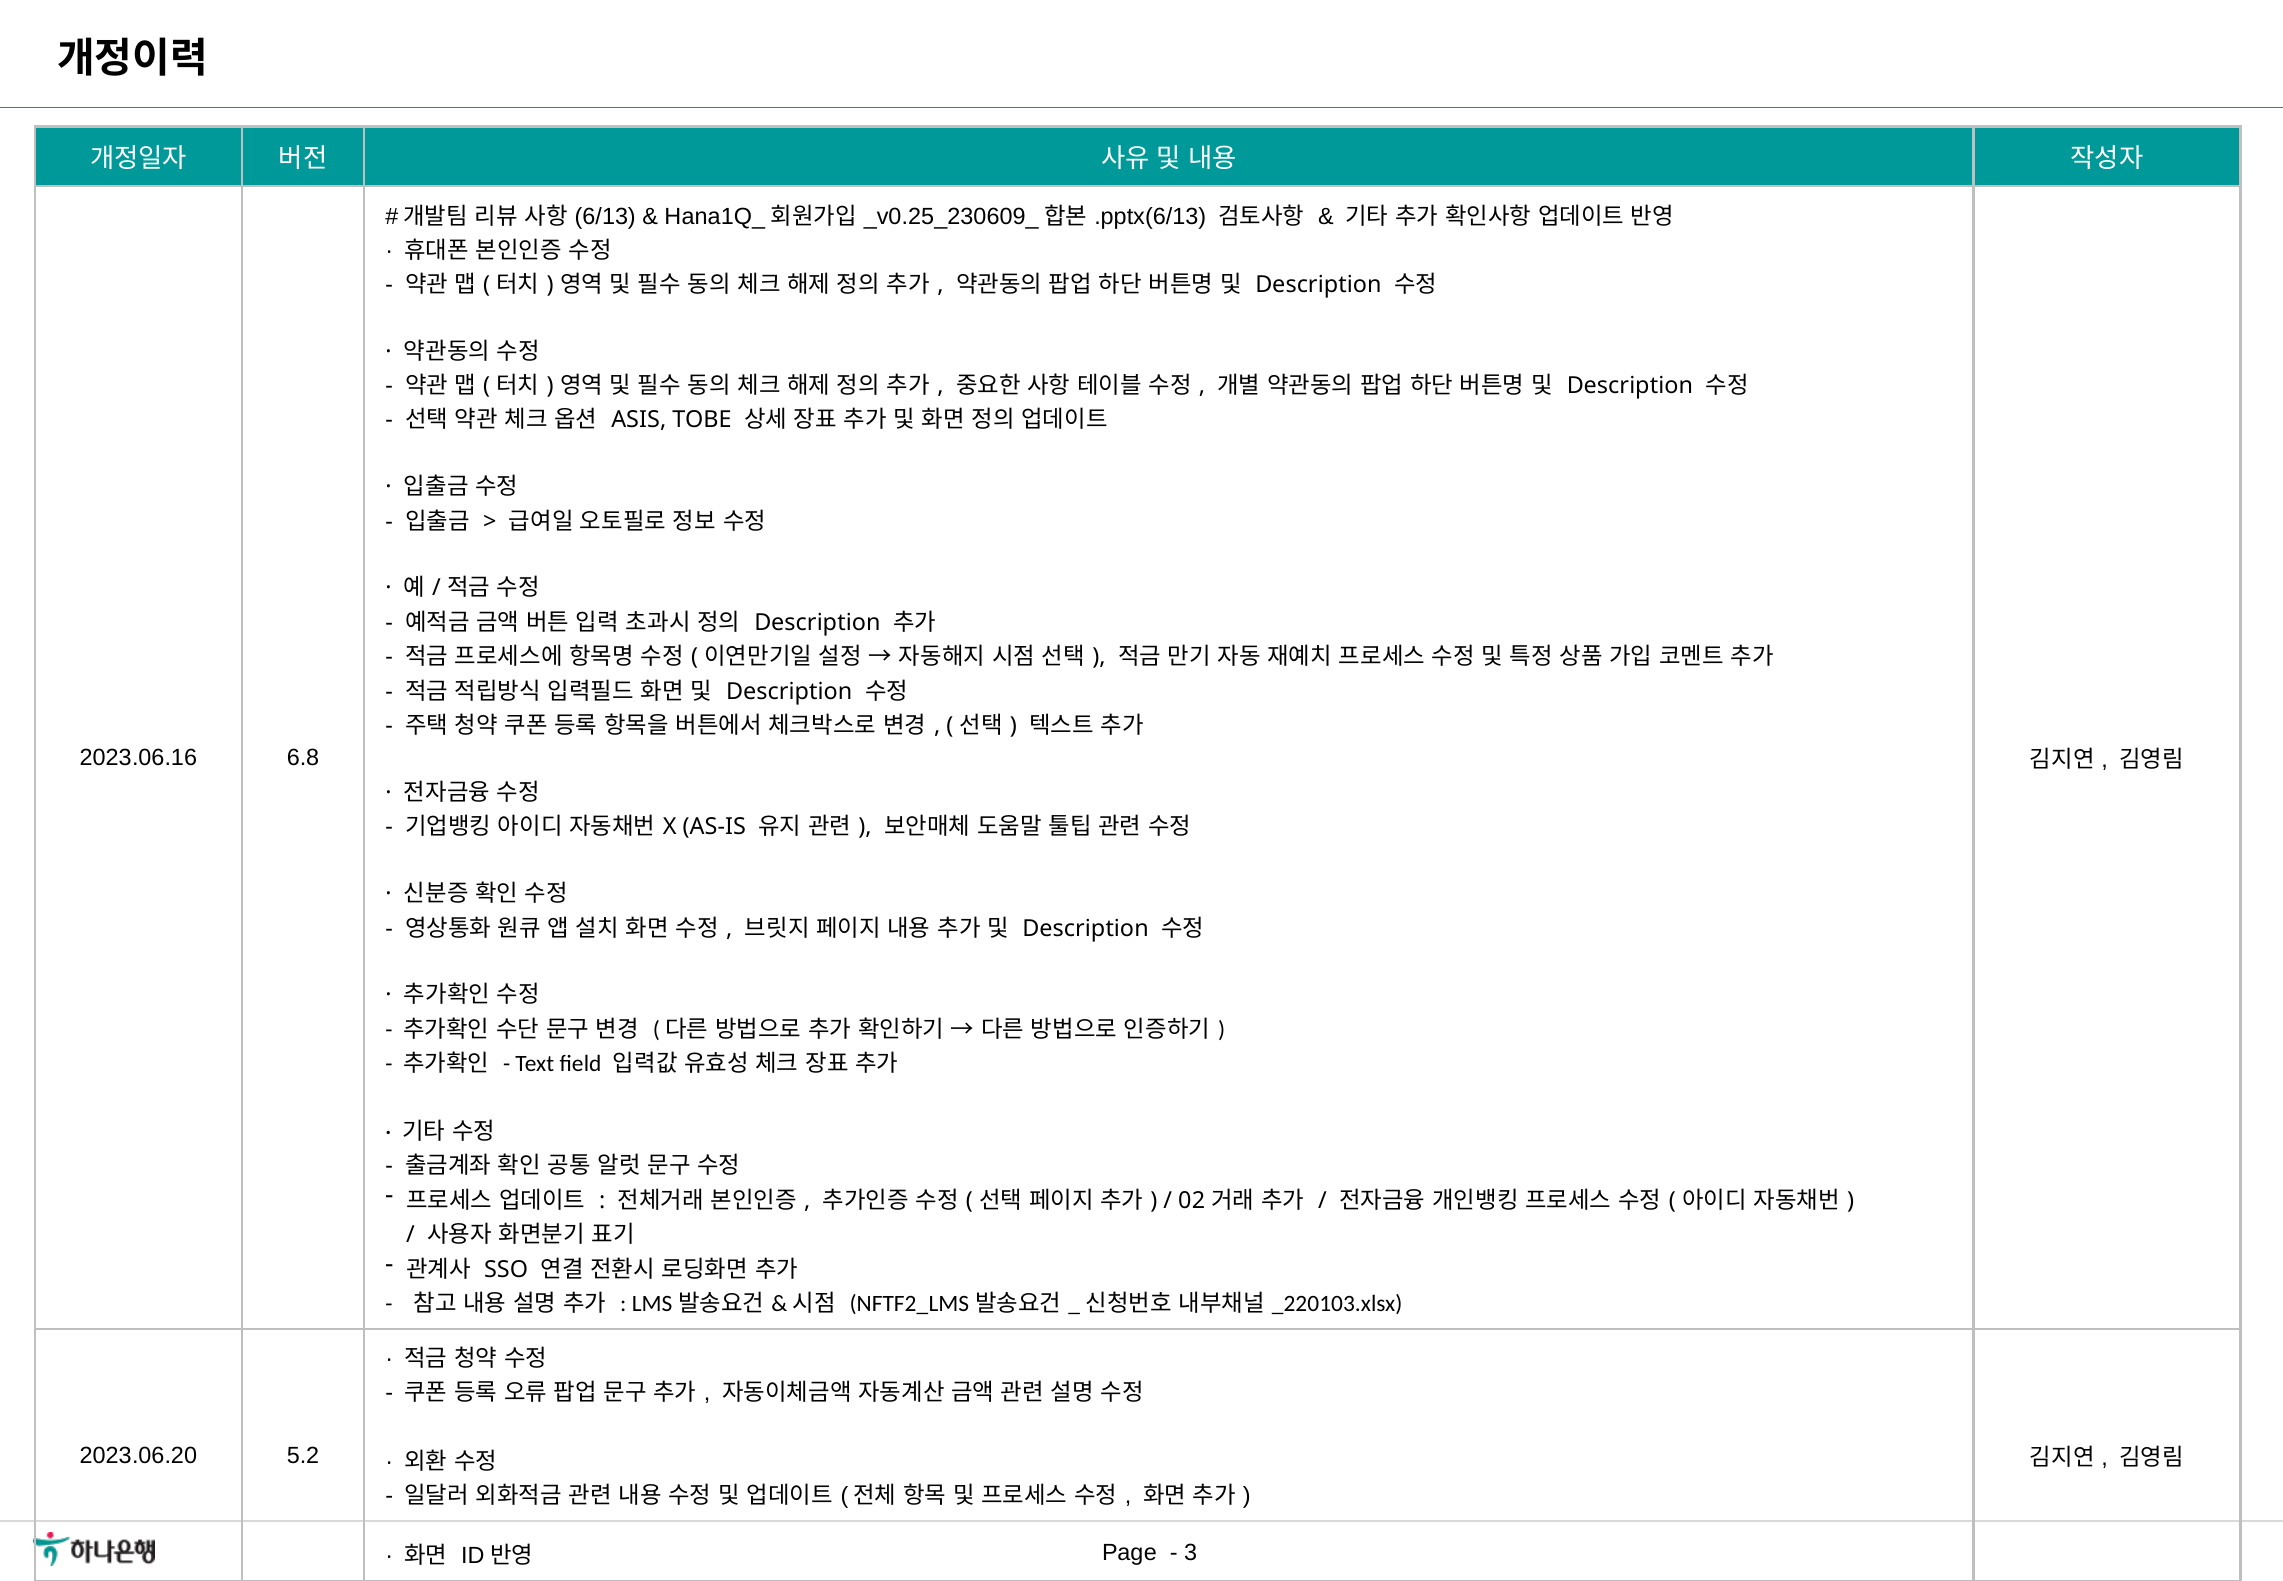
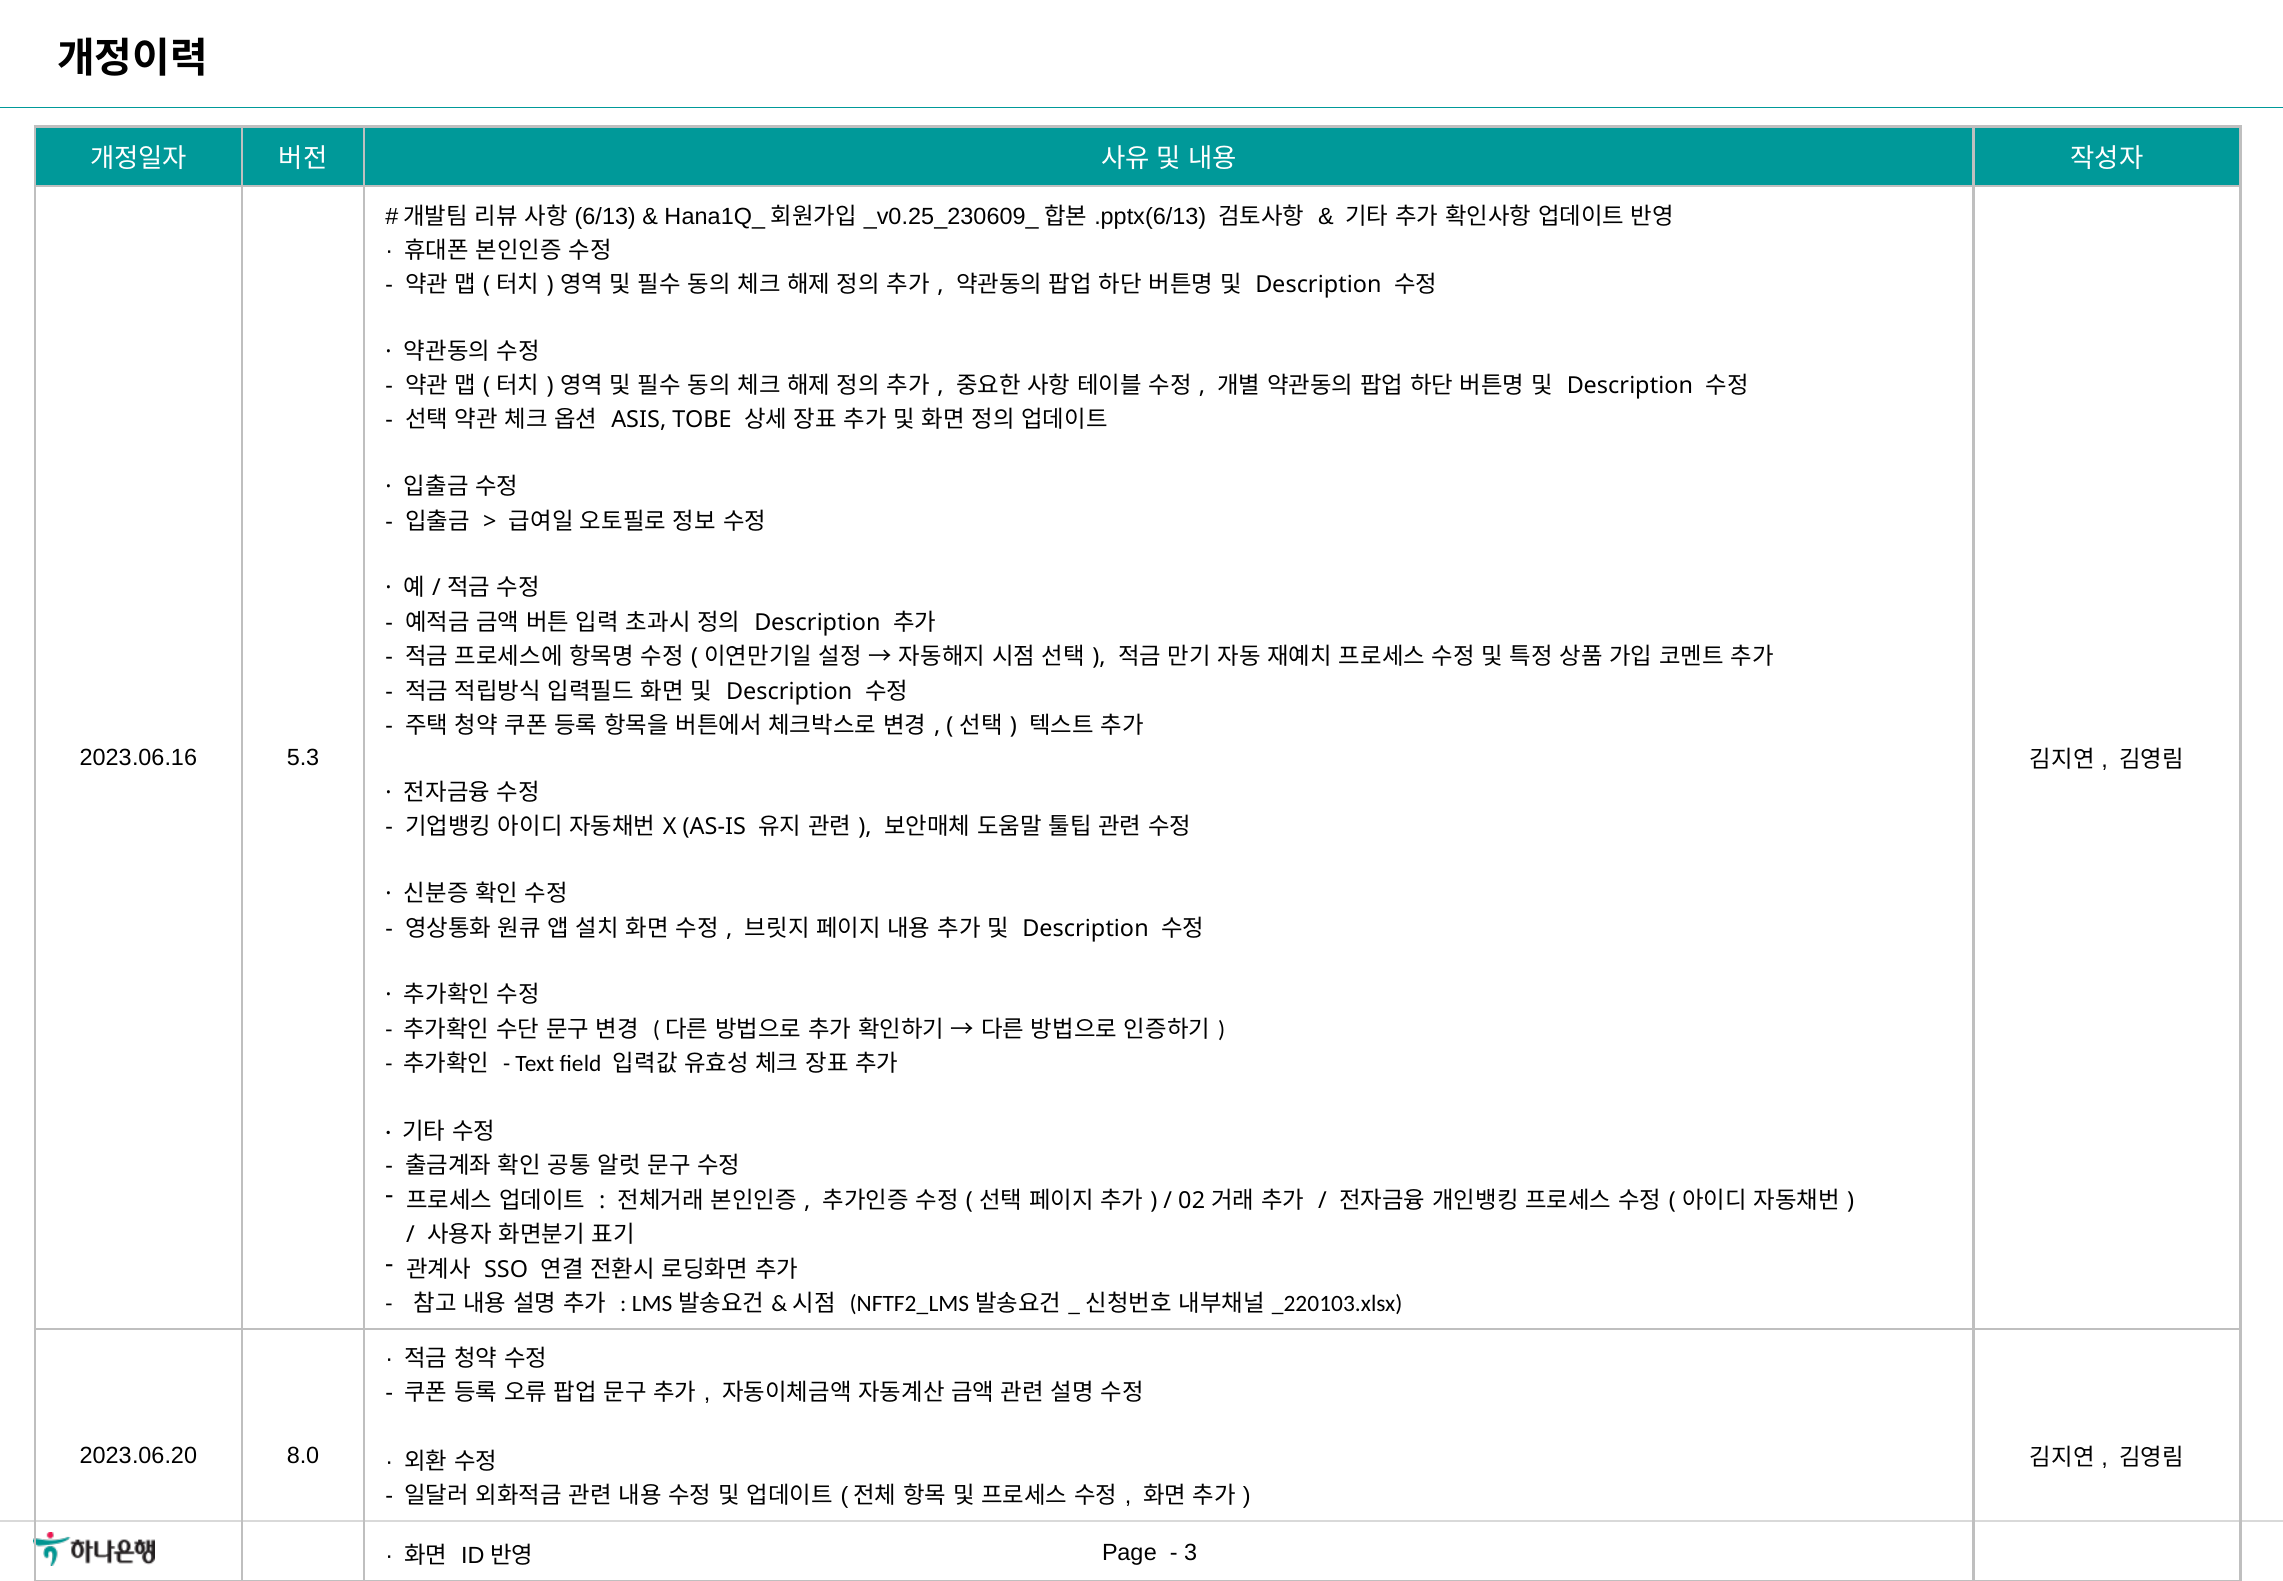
6.8: 6.8 -> 5.3
5.2: 5.2 -> 8.0
